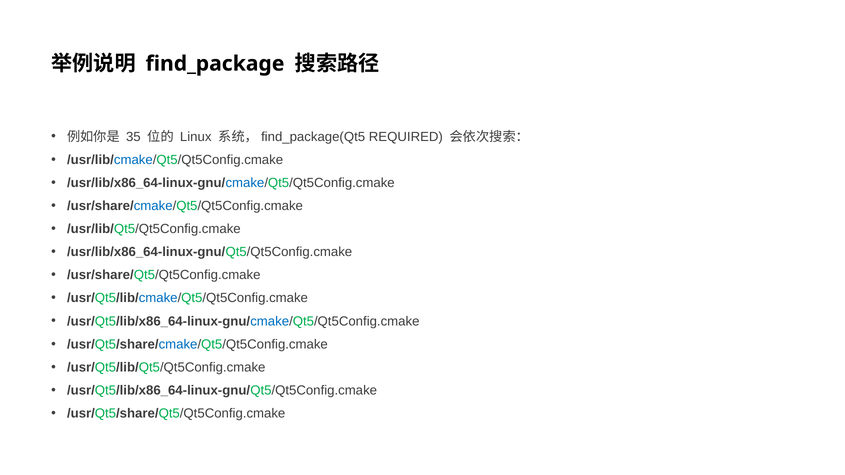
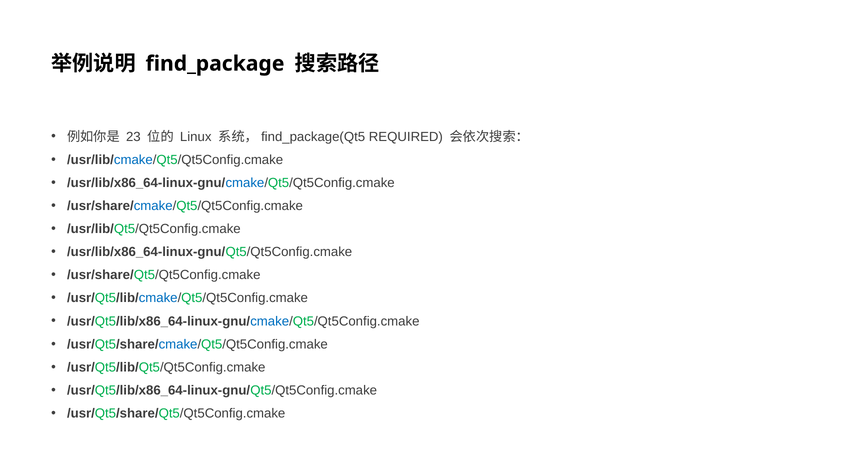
35: 35 -> 23
